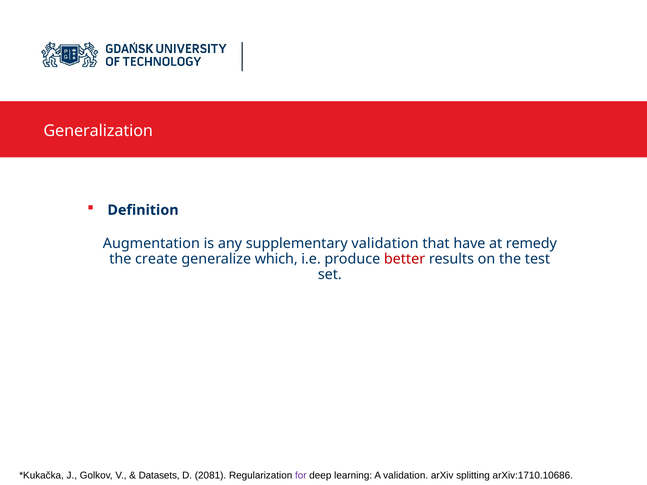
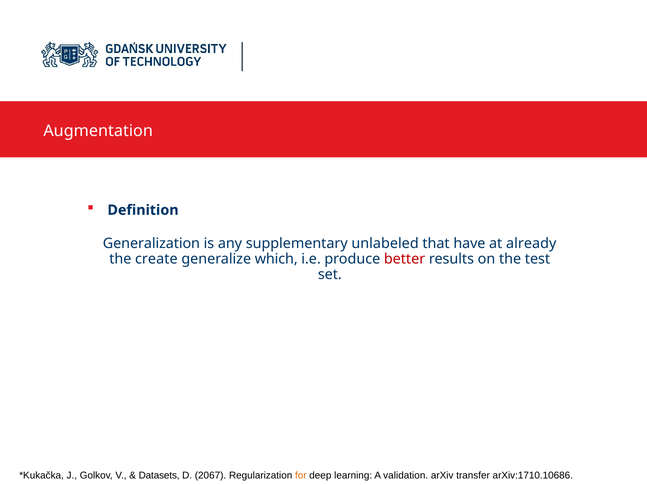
Generalization: Generalization -> Augmentation
Augmentation: Augmentation -> Generalization
supplementary validation: validation -> unlabeled
remedy: remedy -> already
2081: 2081 -> 2067
for colour: purple -> orange
splitting: splitting -> transfer
